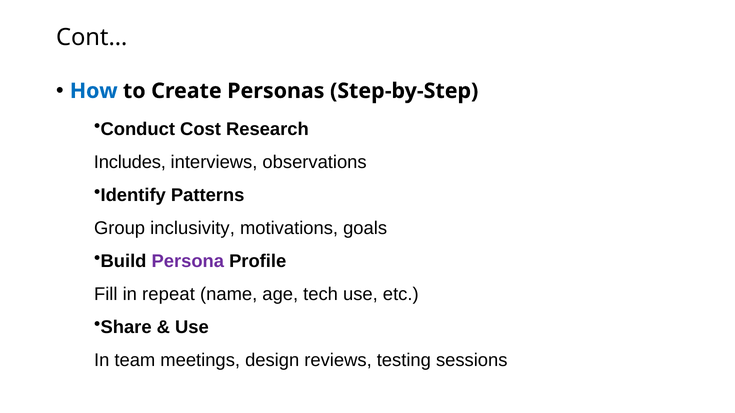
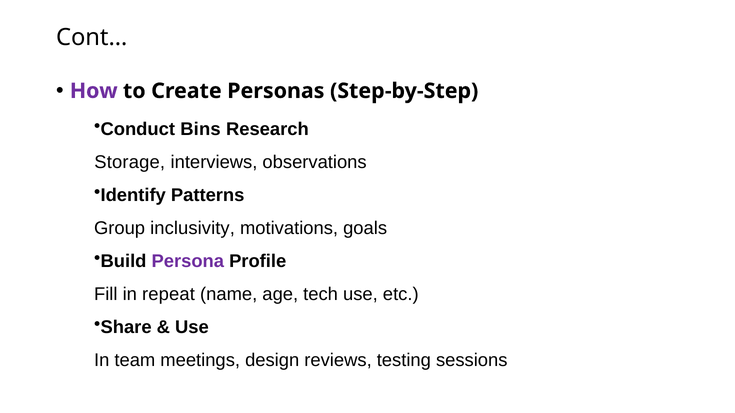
How colour: blue -> purple
Cost: Cost -> Bins
Includes: Includes -> Storage
